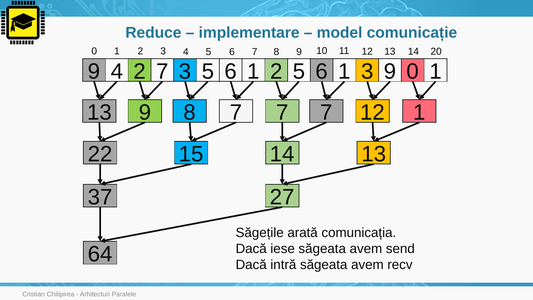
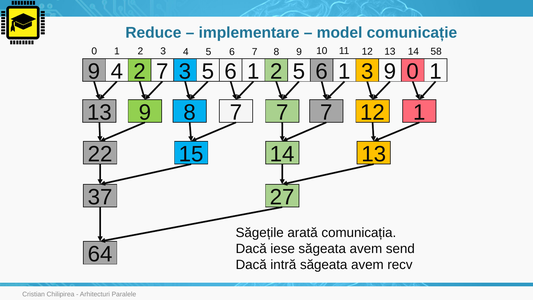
20: 20 -> 58
